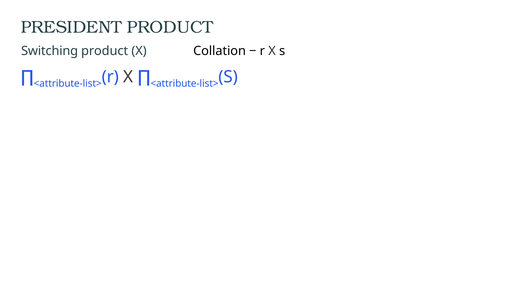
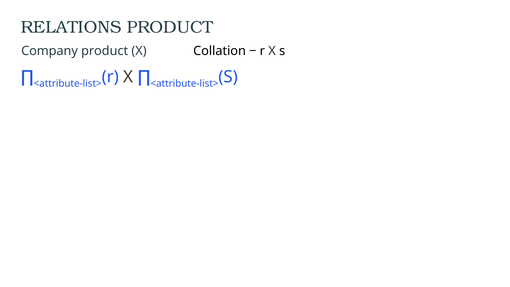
PRESIDENT: PRESIDENT -> RELATIONS
Switching: Switching -> Company
